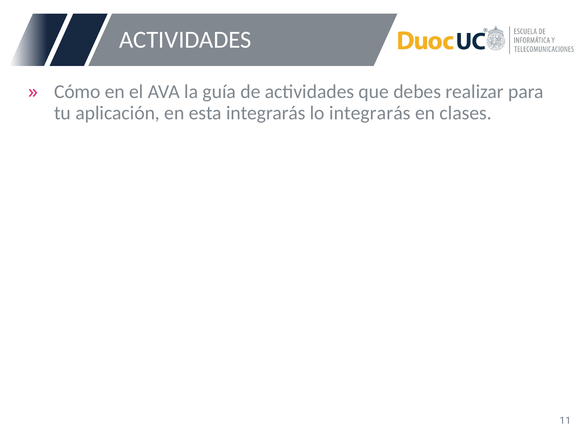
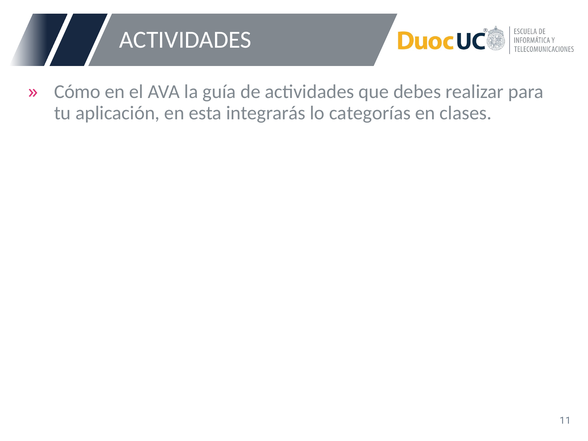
lo integrarás: integrarás -> categorías
